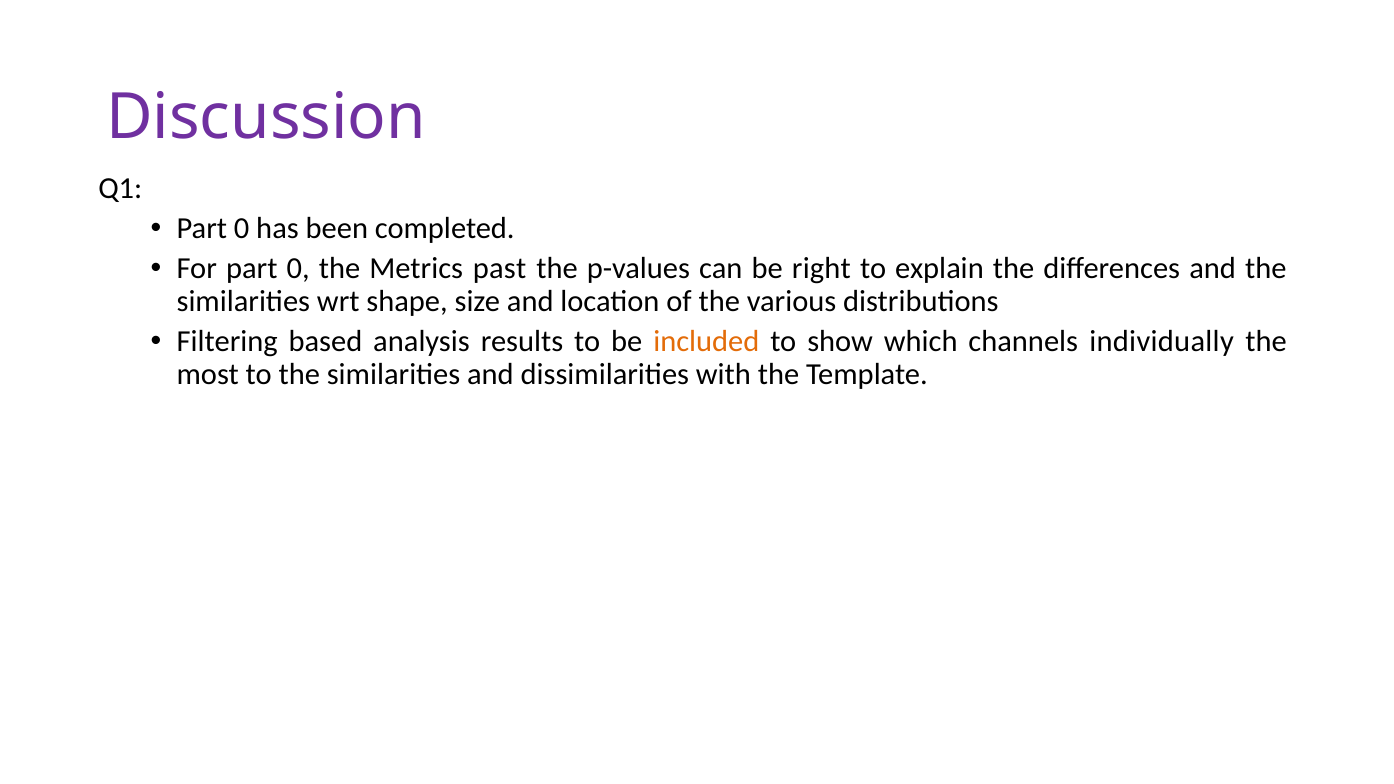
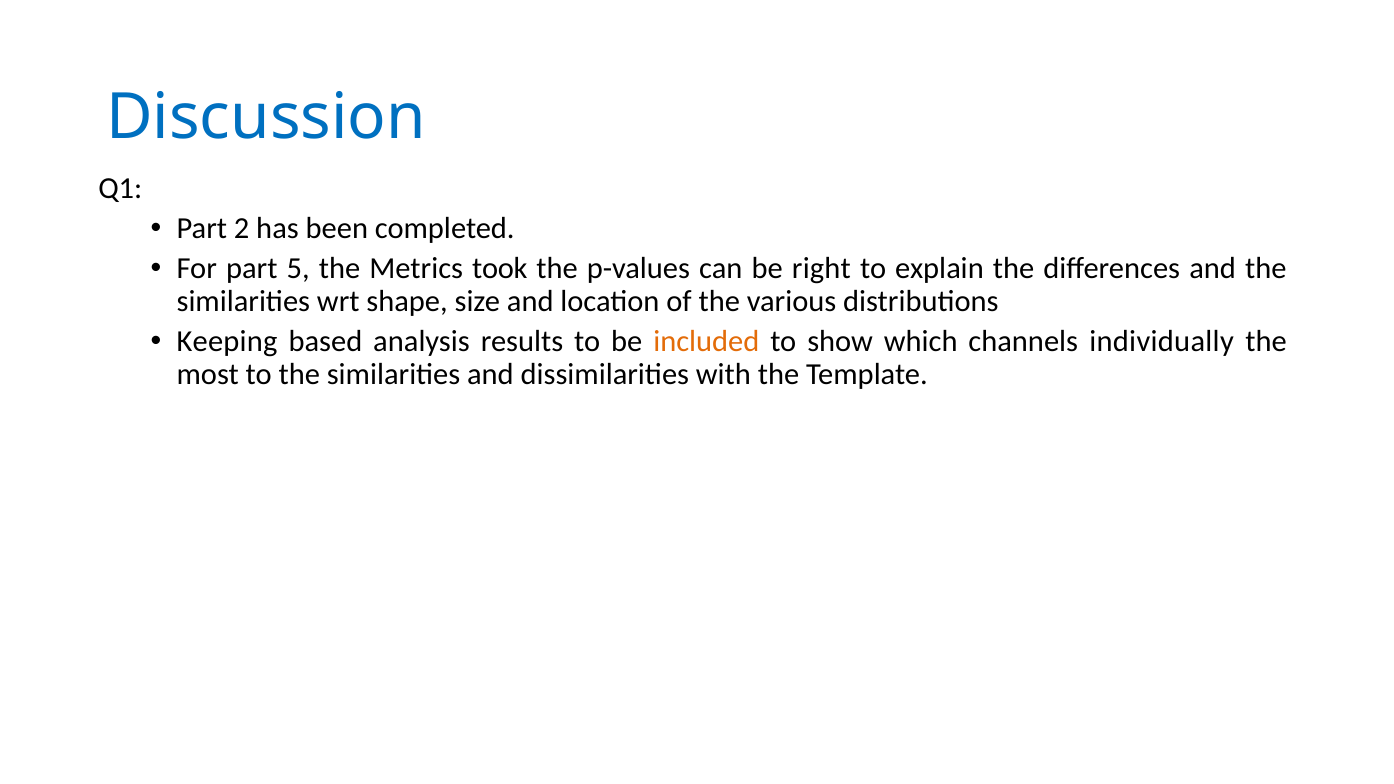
Discussion colour: purple -> blue
0 at (242, 228): 0 -> 2
For part 0: 0 -> 5
past: past -> took
Filtering: Filtering -> Keeping
